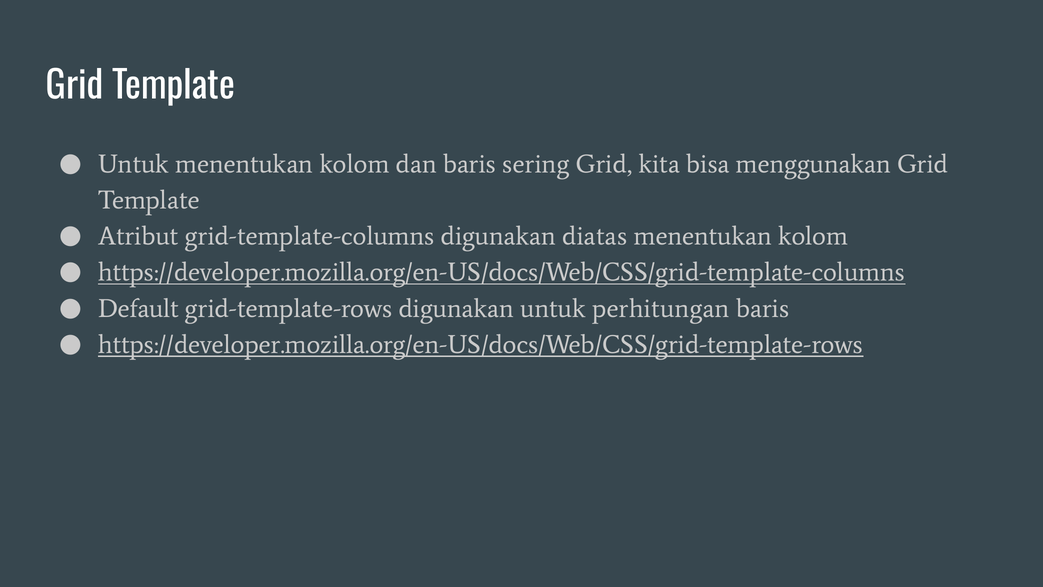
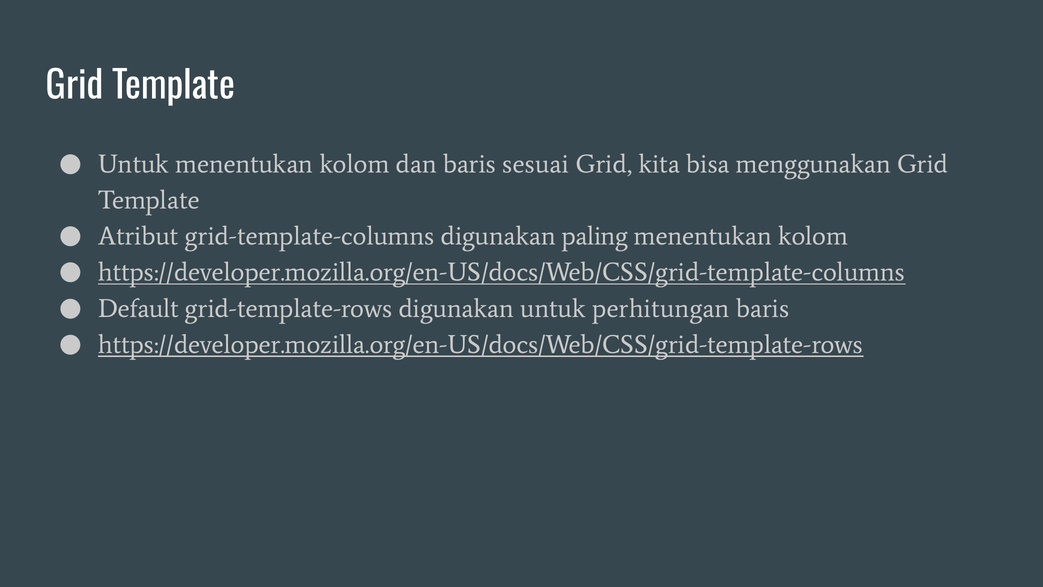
sering: sering -> sesuai
diatas: diatas -> paling
